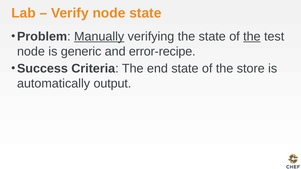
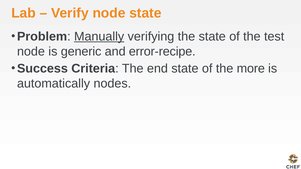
the at (252, 37) underline: present -> none
store: store -> more
output: output -> nodes
